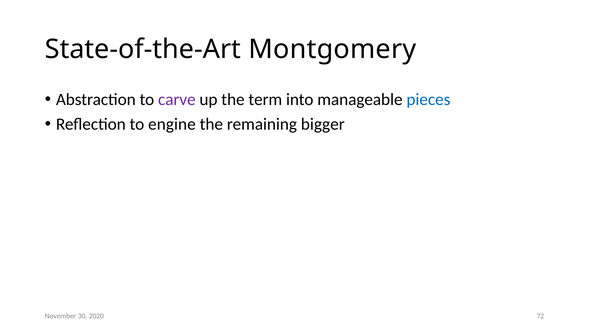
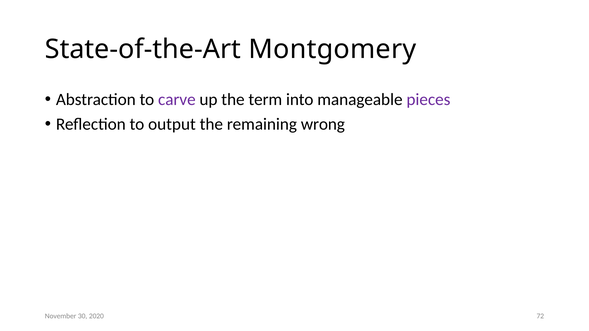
pieces colour: blue -> purple
engine: engine -> output
bigger: bigger -> wrong
